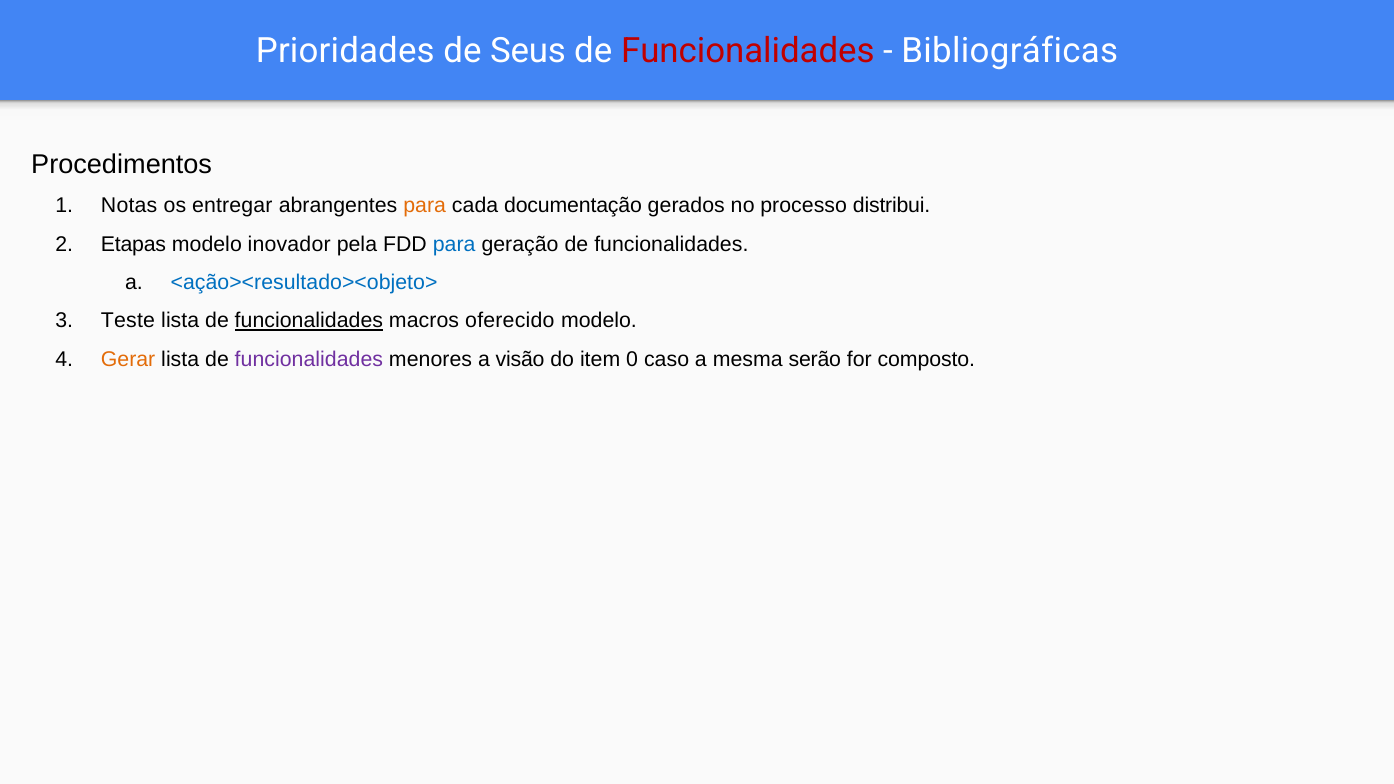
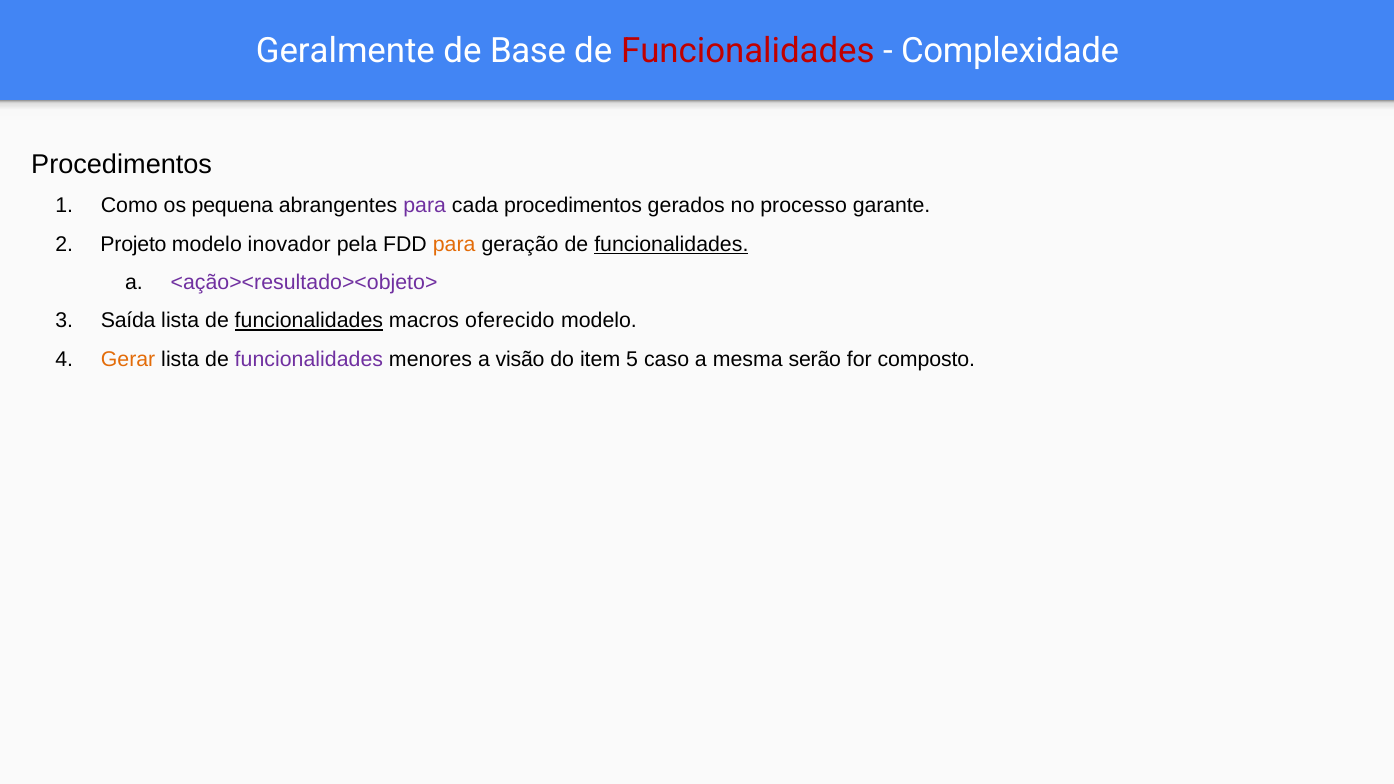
Prioridades: Prioridades -> Geralmente
Seus: Seus -> Base
Bibliográficas: Bibliográficas -> Complexidade
Notas: Notas -> Como
entregar: entregar -> pequena
para at (425, 206) colour: orange -> purple
cada documentação: documentação -> procedimentos
distribui: distribui -> garante
Etapas: Etapas -> Projeto
para at (454, 244) colour: blue -> orange
funcionalidades at (671, 244) underline: none -> present
<ação><resultado><objeto> colour: blue -> purple
Teste: Teste -> Saída
0: 0 -> 5
